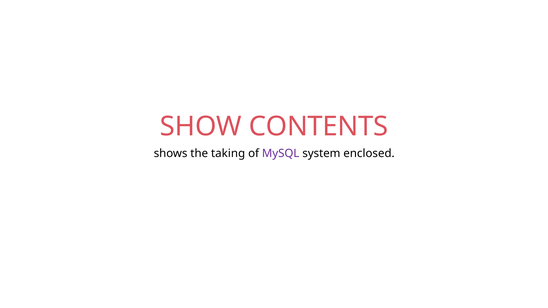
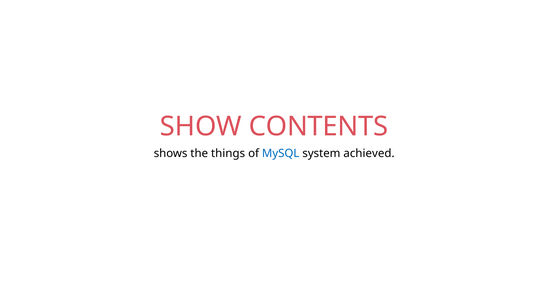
taking: taking -> things
MySQL colour: purple -> blue
enclosed: enclosed -> achieved
